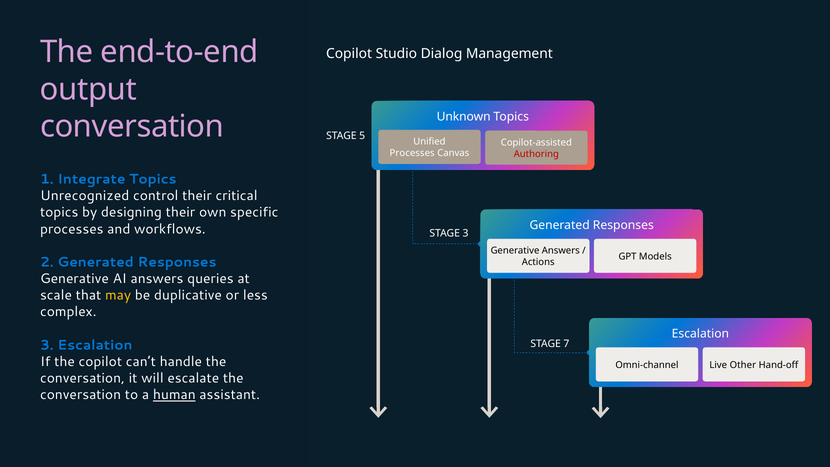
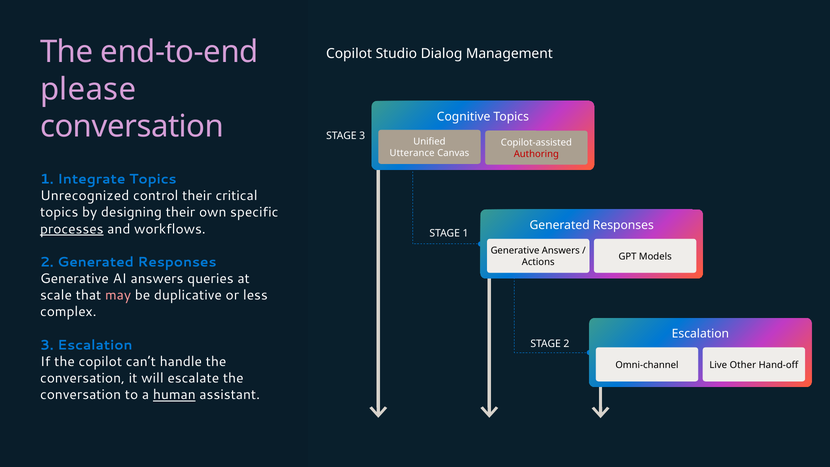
output: output -> please
Unknown: Unknown -> Cognitive
STAGE 5: 5 -> 3
Processes at (412, 153): Processes -> Utterance
processes at (72, 229) underline: none -> present
STAGE 3: 3 -> 1
may colour: yellow -> pink
STAGE 7: 7 -> 2
